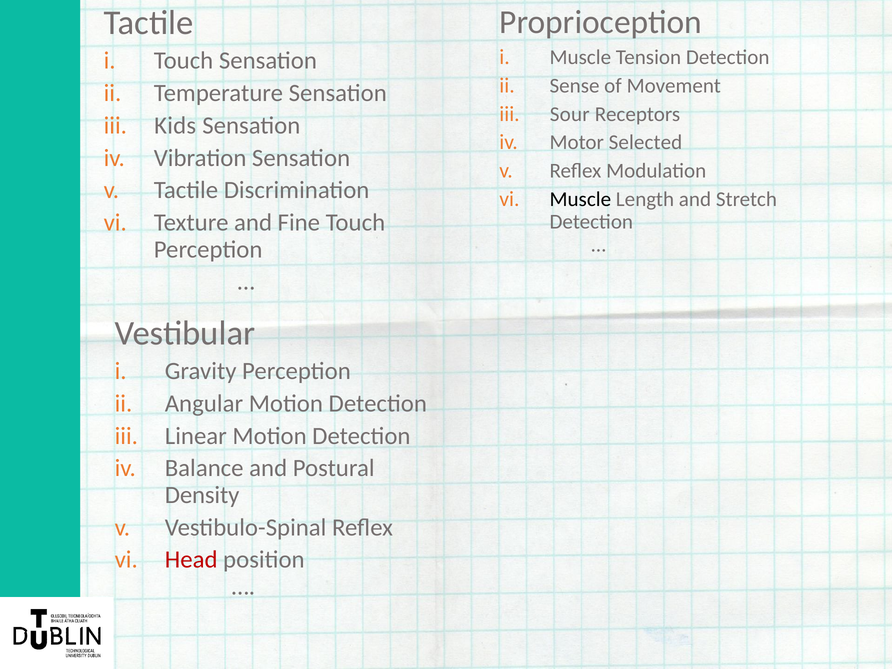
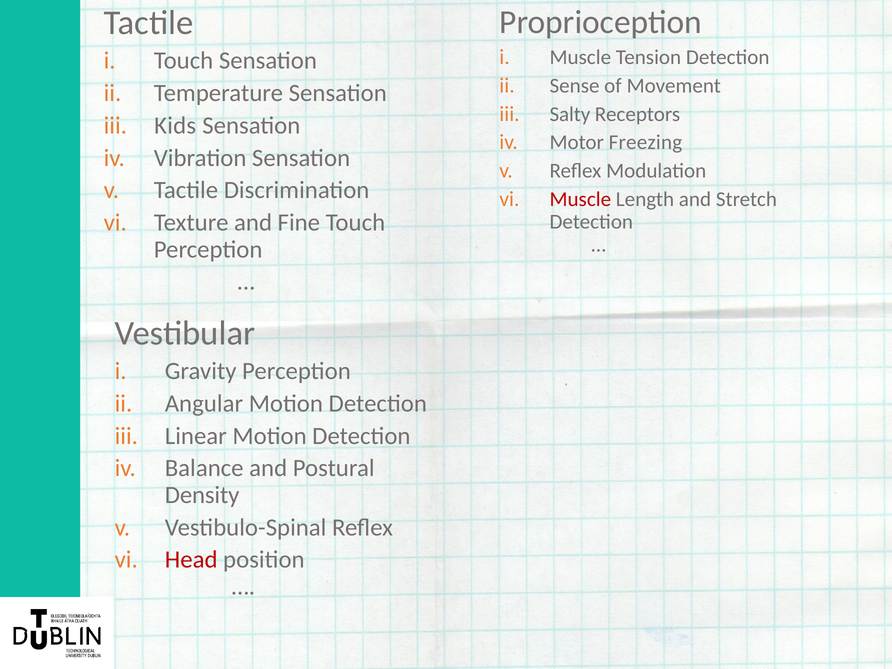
Sour: Sour -> Salty
Selected: Selected -> Freezing
Muscle at (580, 199) colour: black -> red
